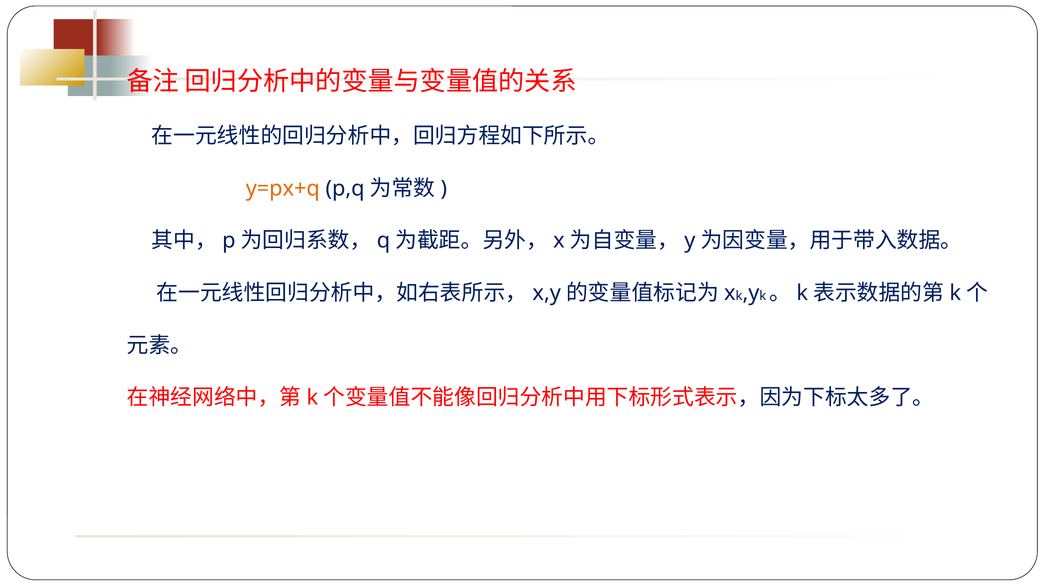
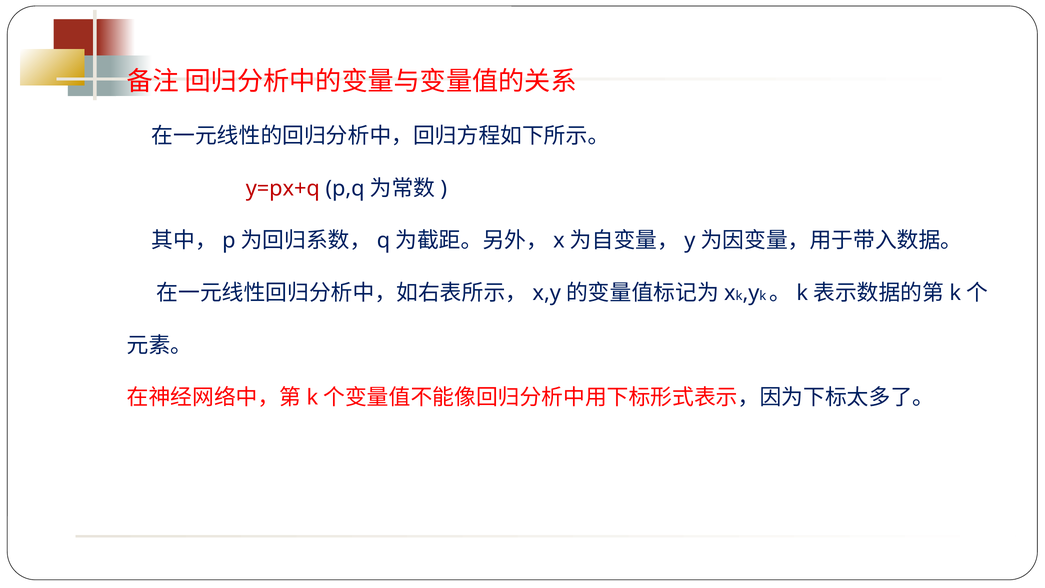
y=px+q colour: orange -> red
